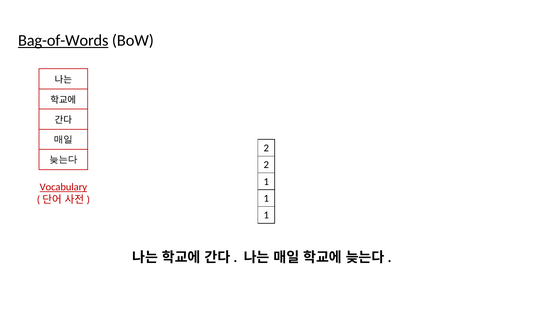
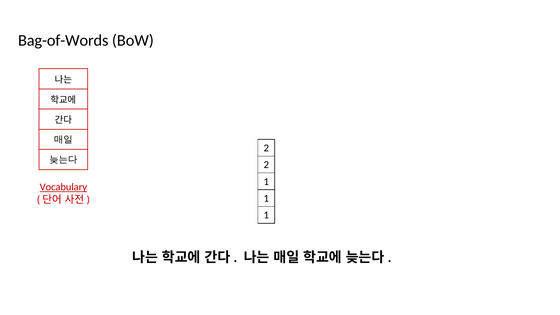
Bag-of-Words underline: present -> none
